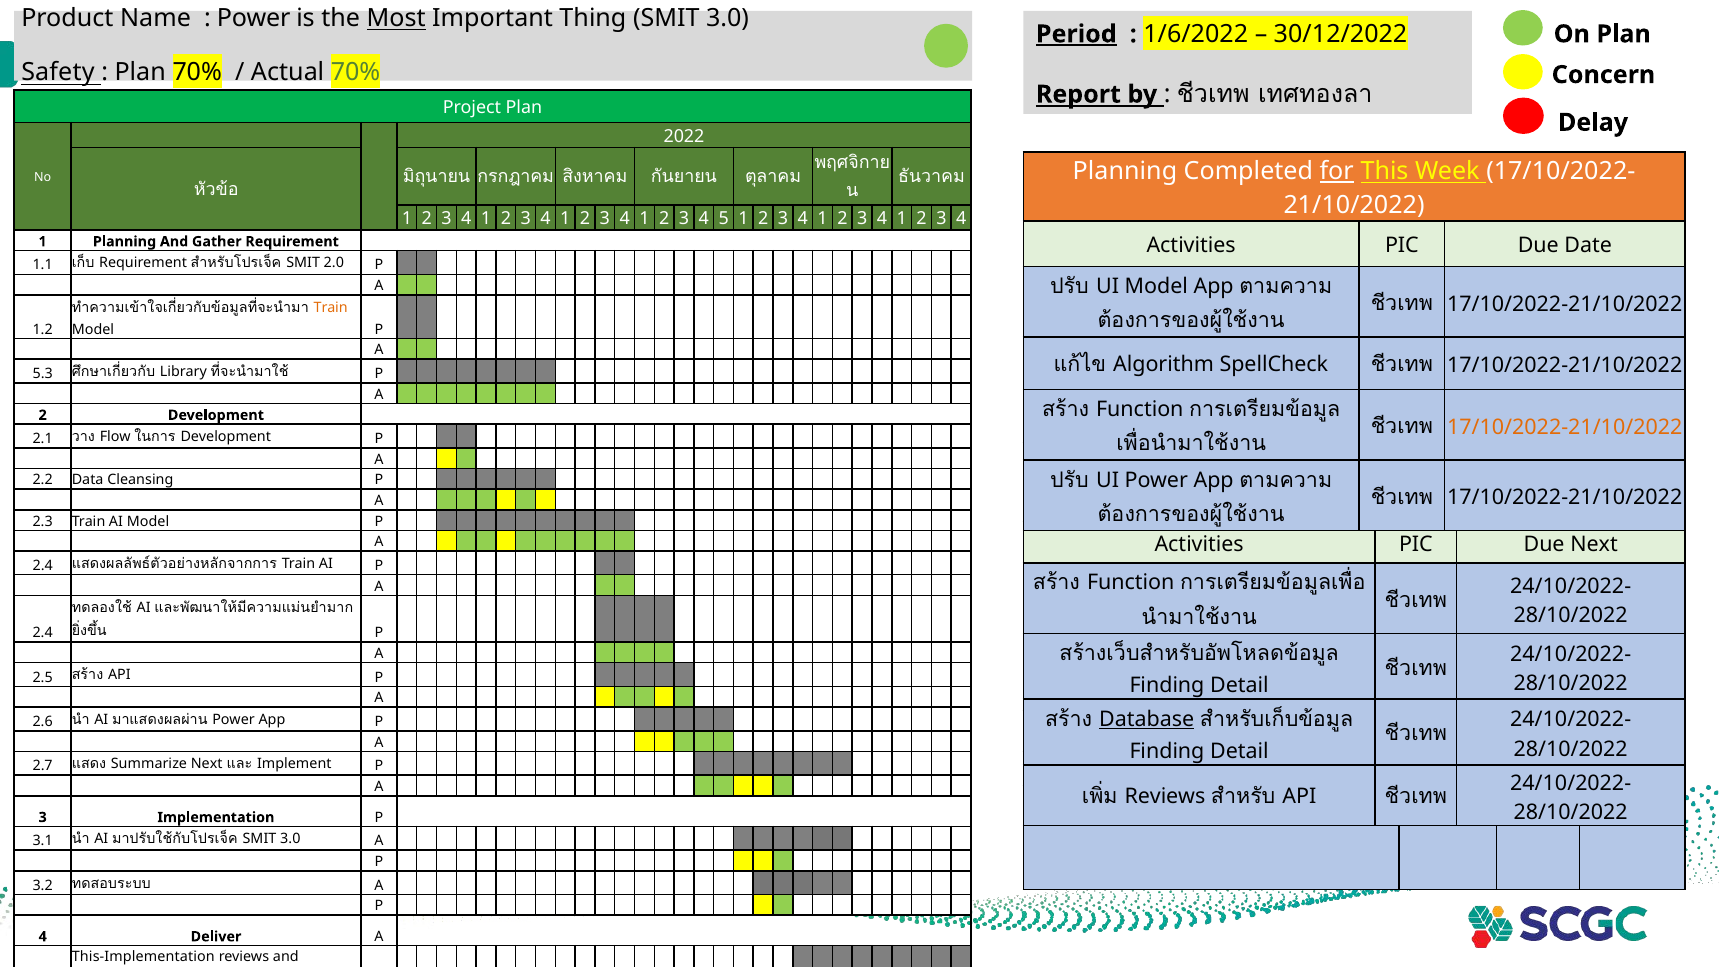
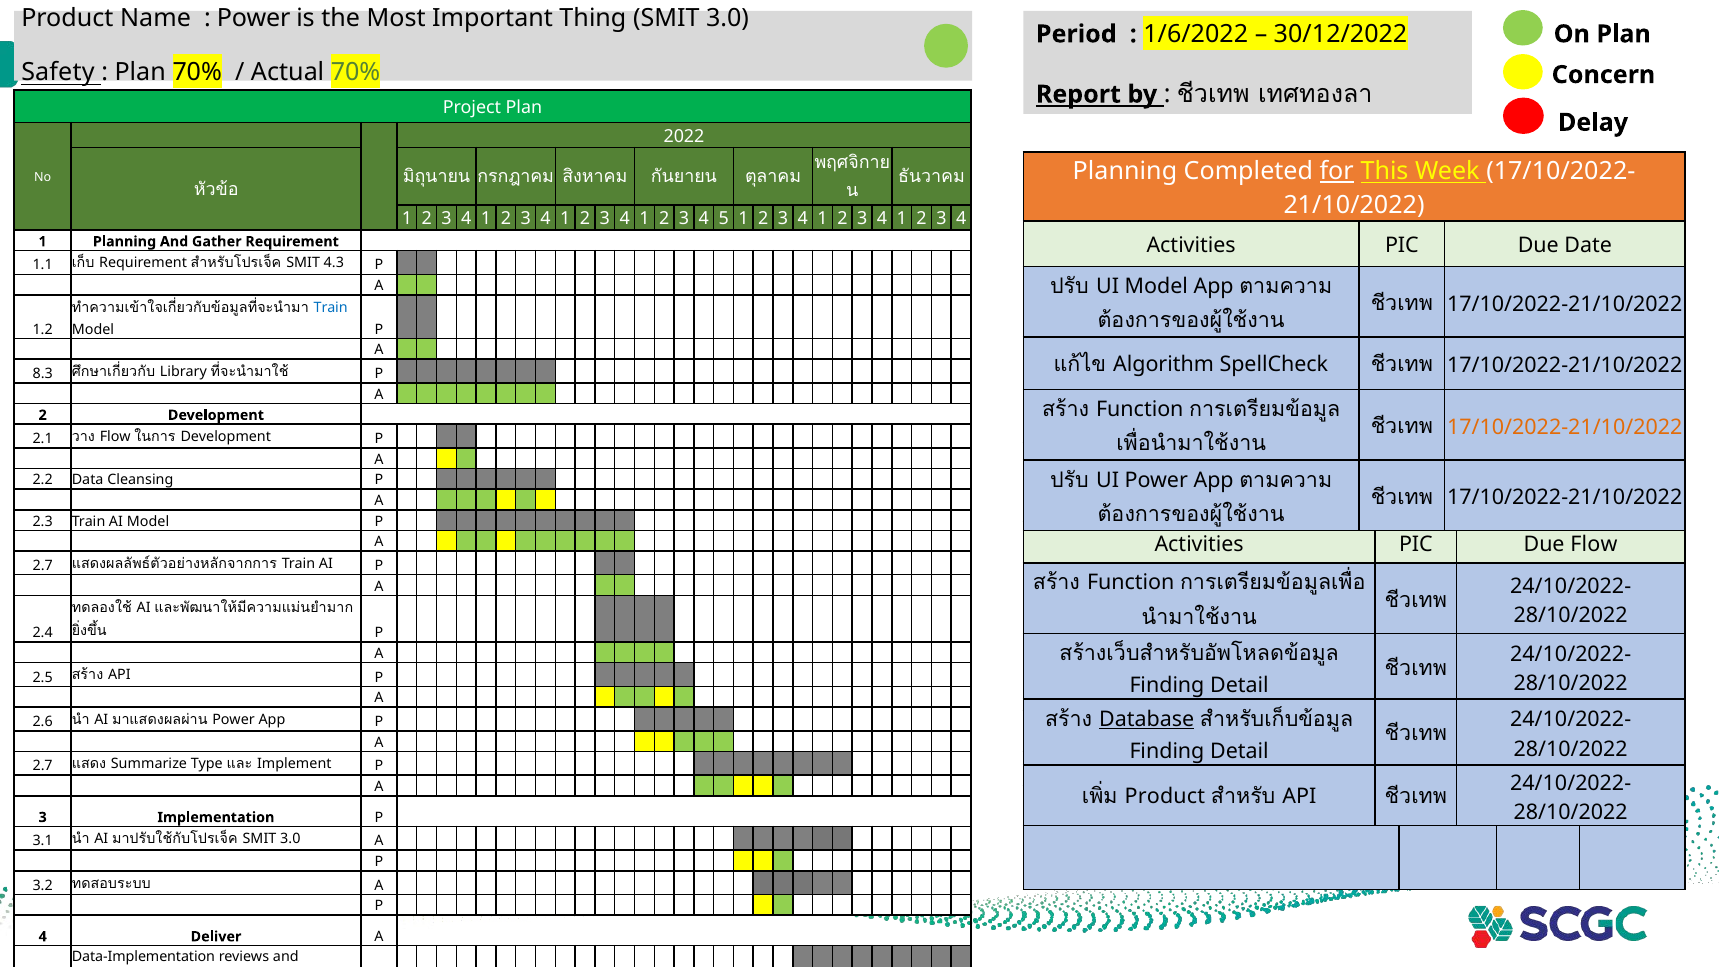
Most underline: present -> none
Period underline: present -> none
2.0: 2.0 -> 4.3
Train at (331, 307) colour: orange -> blue
5.3: 5.3 -> 8.3
Due Next: Next -> Flow
2.4 at (43, 566): 2.4 -> 2.7
Summarize Next: Next -> Type
Reviews at (1165, 797): Reviews -> Product
This-Implementation: This-Implementation -> Data-Implementation
